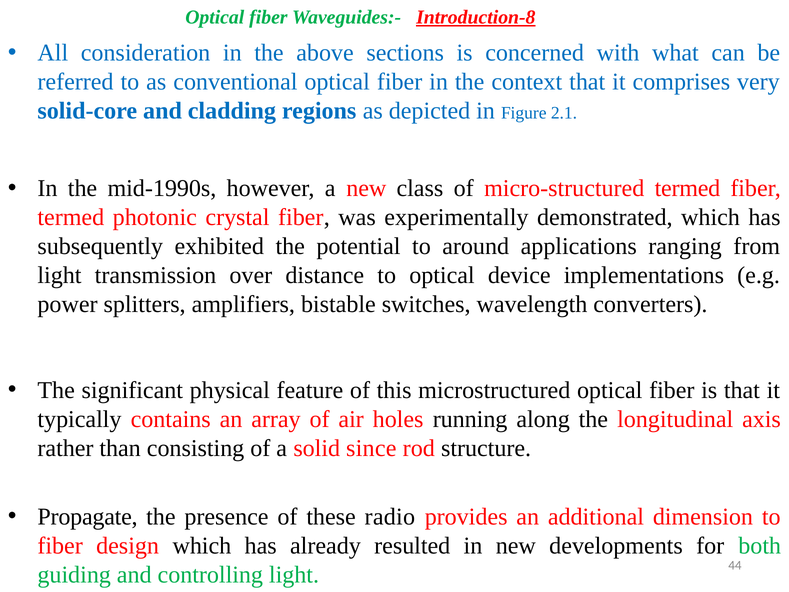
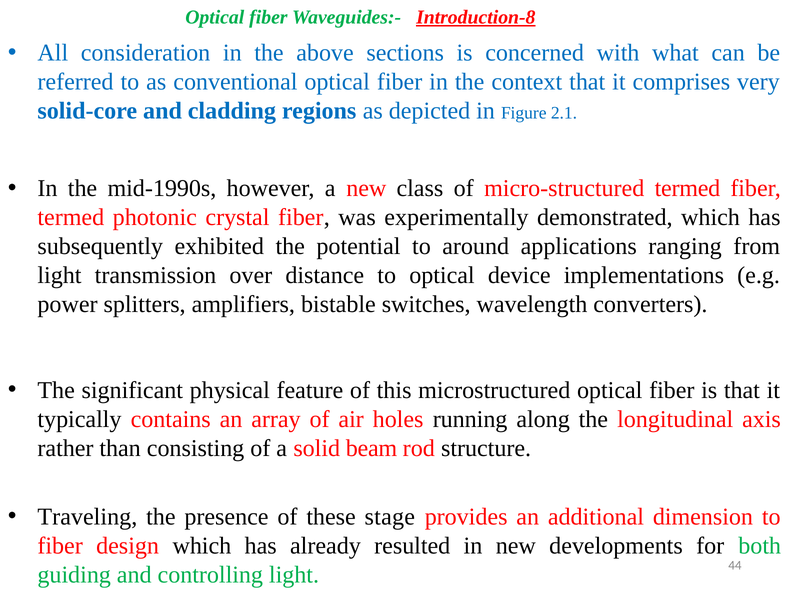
since: since -> beam
Propagate: Propagate -> Traveling
radio: radio -> stage
